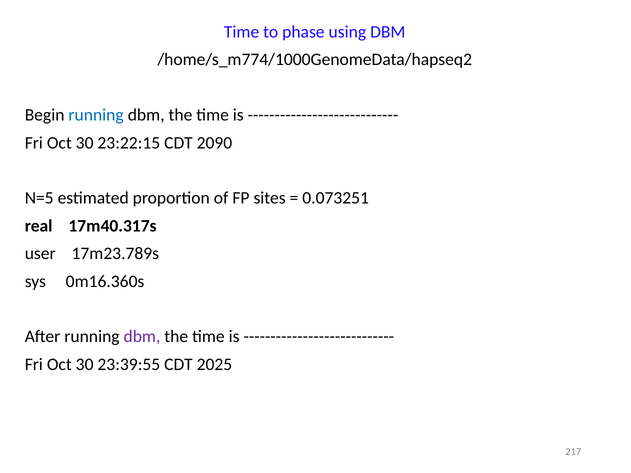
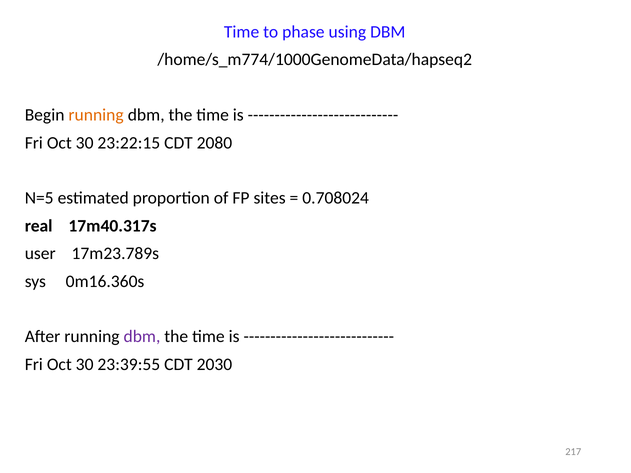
running at (96, 115) colour: blue -> orange
2090: 2090 -> 2080
0.073251: 0.073251 -> 0.708024
2025: 2025 -> 2030
